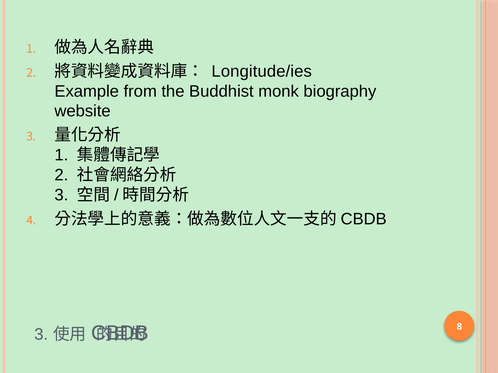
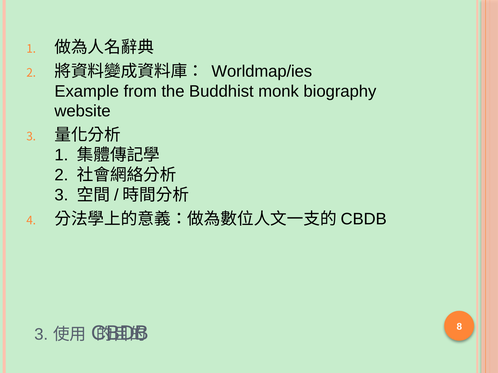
Longitude/ies: Longitude/ies -> Worldmap/ies
